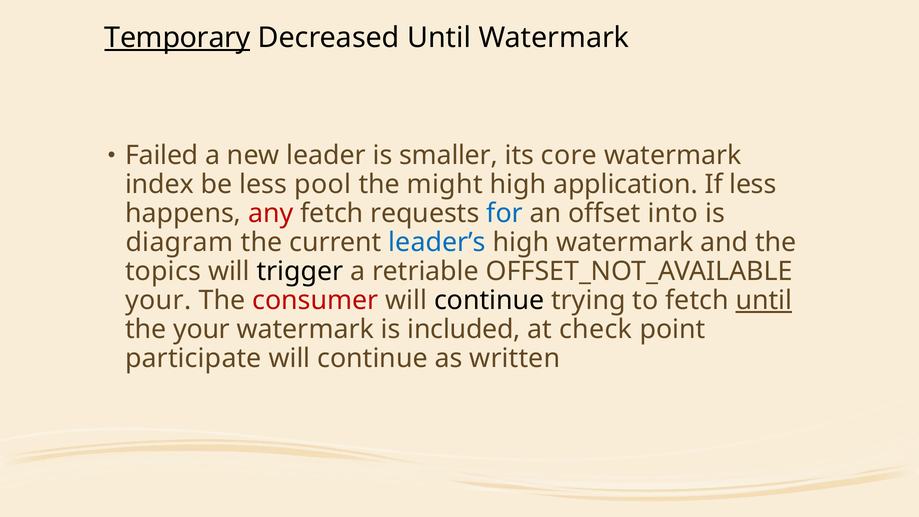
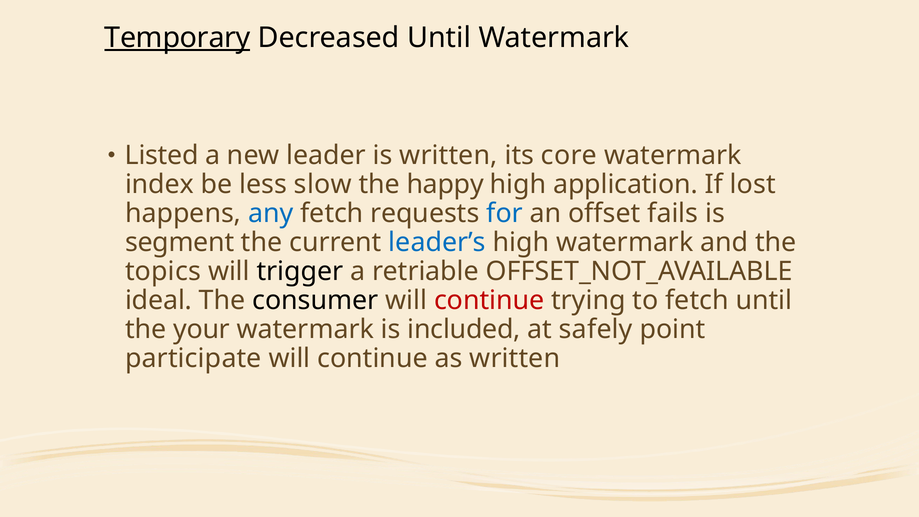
Failed: Failed -> Listed
is smaller: smaller -> written
pool: pool -> slow
might: might -> happy
If less: less -> lost
any colour: red -> blue
into: into -> fails
diagram: diagram -> segment
your at (158, 300): your -> ideal
consumer colour: red -> black
continue at (489, 300) colour: black -> red
until at (764, 300) underline: present -> none
check: check -> safely
